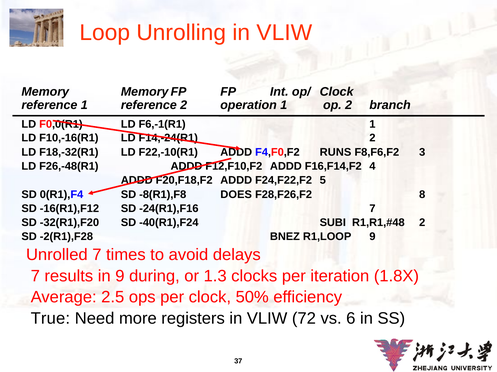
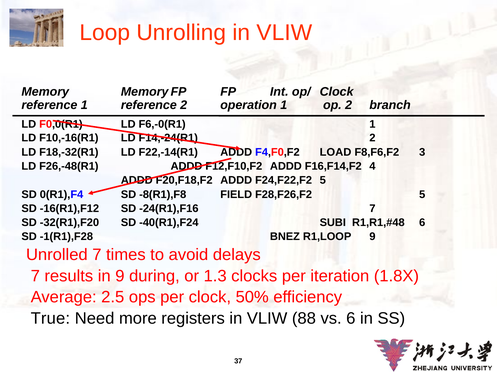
F6,-1(R1: F6,-1(R1 -> F6,-0(R1
F22,-10(R1: F22,-10(R1 -> F22,-14(R1
RUNS: RUNS -> LOAD
DOES: DOES -> FIELD
F28,F26,F2 8: 8 -> 5
2 at (422, 223): 2 -> 6
-2(R1),F28: -2(R1),F28 -> -1(R1),F28
72: 72 -> 88
